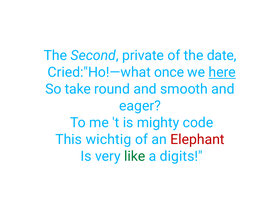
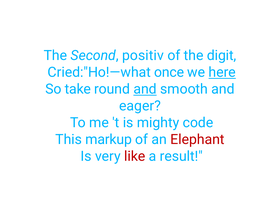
private: private -> positiv
date: date -> digit
and at (145, 89) underline: none -> present
wichtig: wichtig -> markup
like colour: green -> red
digits: digits -> result
